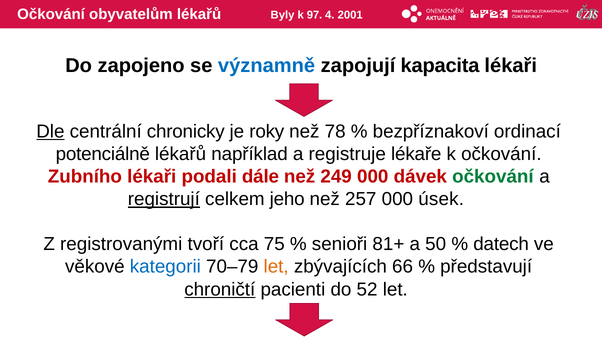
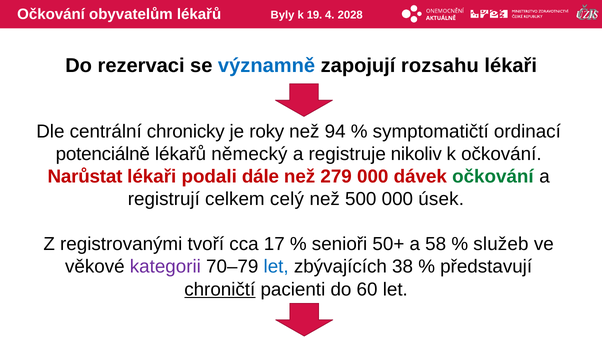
97: 97 -> 19
2001: 2001 -> 2028
zapojeno: zapojeno -> rezervaci
kapacita: kapacita -> rozsahu
Dle underline: present -> none
78: 78 -> 94
bezpříznakoví: bezpříznakoví -> symptomatičtí
například: například -> německý
lékaře: lékaře -> nikoliv
Zubního: Zubního -> Narůstat
249: 249 -> 279
registrují underline: present -> none
jeho: jeho -> celý
257: 257 -> 500
75: 75 -> 17
81+: 81+ -> 50+
50: 50 -> 58
datech: datech -> služeb
kategorii colour: blue -> purple
let at (276, 267) colour: orange -> blue
66: 66 -> 38
52: 52 -> 60
